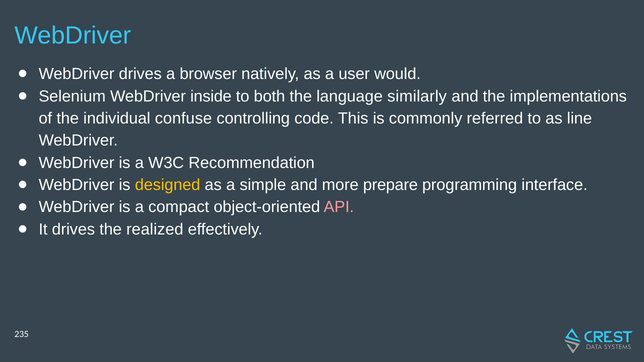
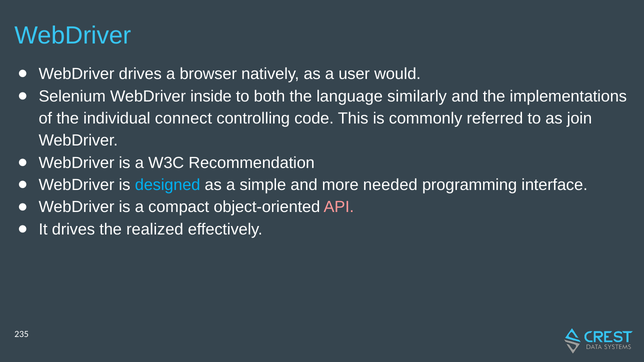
confuse: confuse -> connect
line: line -> join
designed colour: yellow -> light blue
prepare: prepare -> needed
